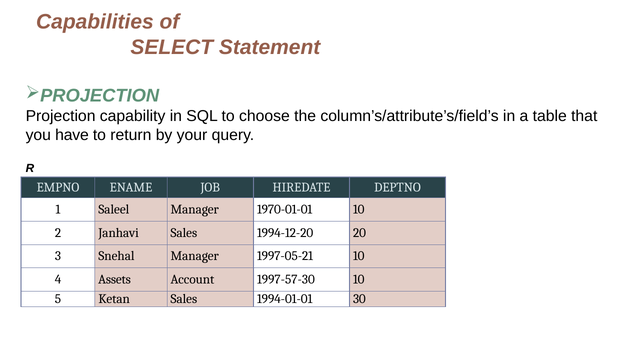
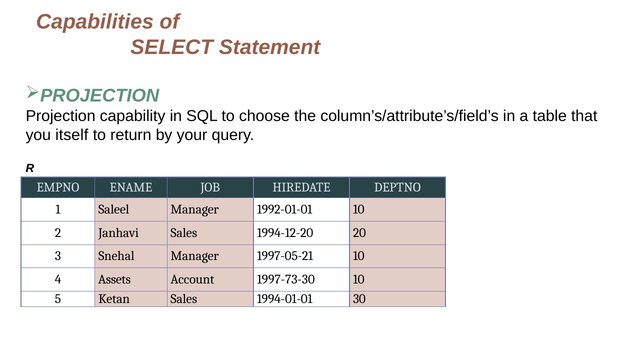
have: have -> itself
1970-01-01: 1970-01-01 -> 1992-01-01
1997-57-30: 1997-57-30 -> 1997-73-30
